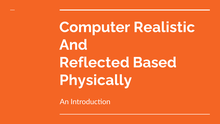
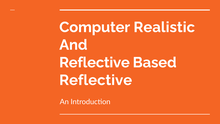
Reflected at (94, 62): Reflected -> Reflective
Physically at (96, 80): Physically -> Reflective
